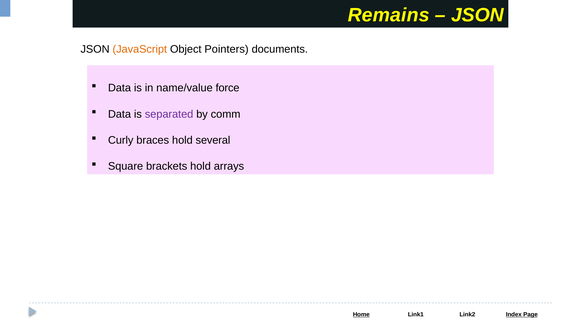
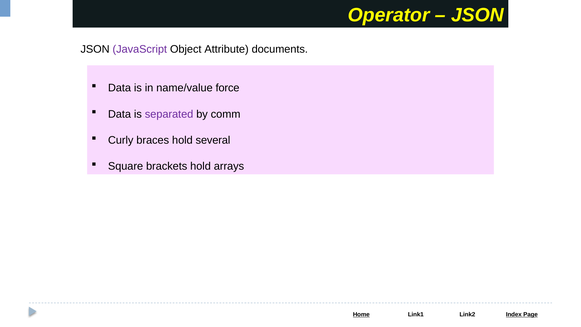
Remains: Remains -> Operator
JavaScript colour: orange -> purple
Pointers: Pointers -> Attribute
